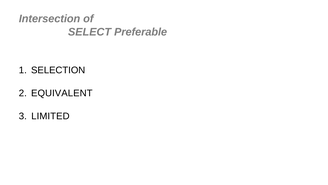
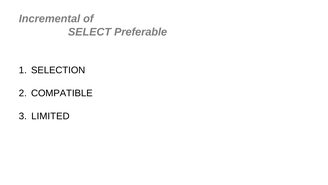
Intersection: Intersection -> Incremental
EQUIVALENT: EQUIVALENT -> COMPATIBLE
